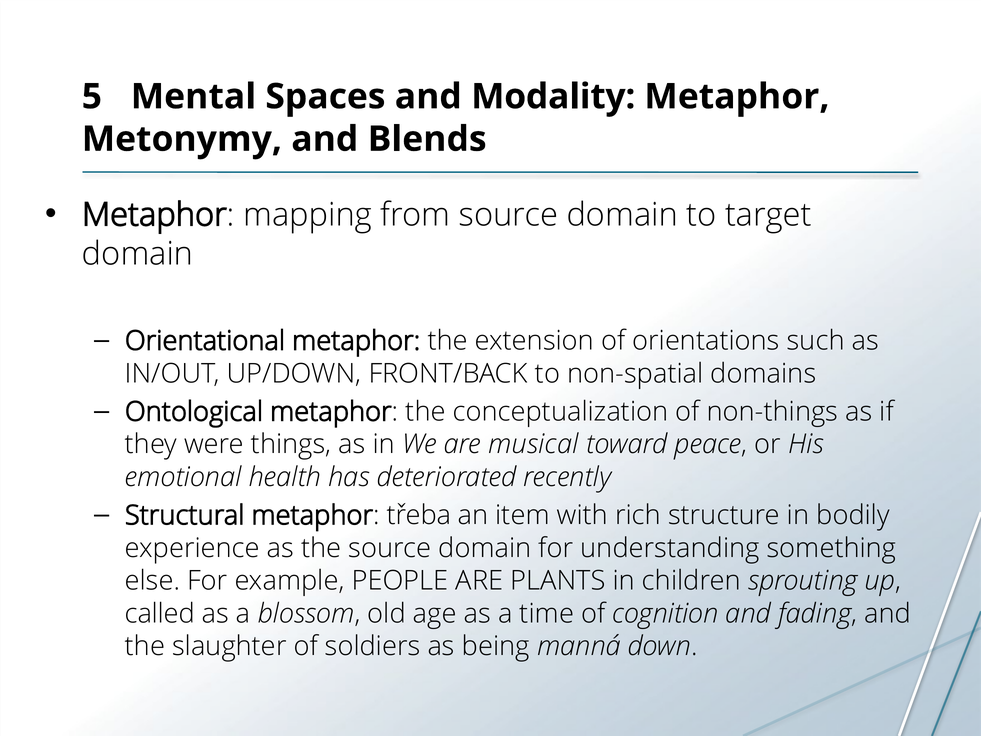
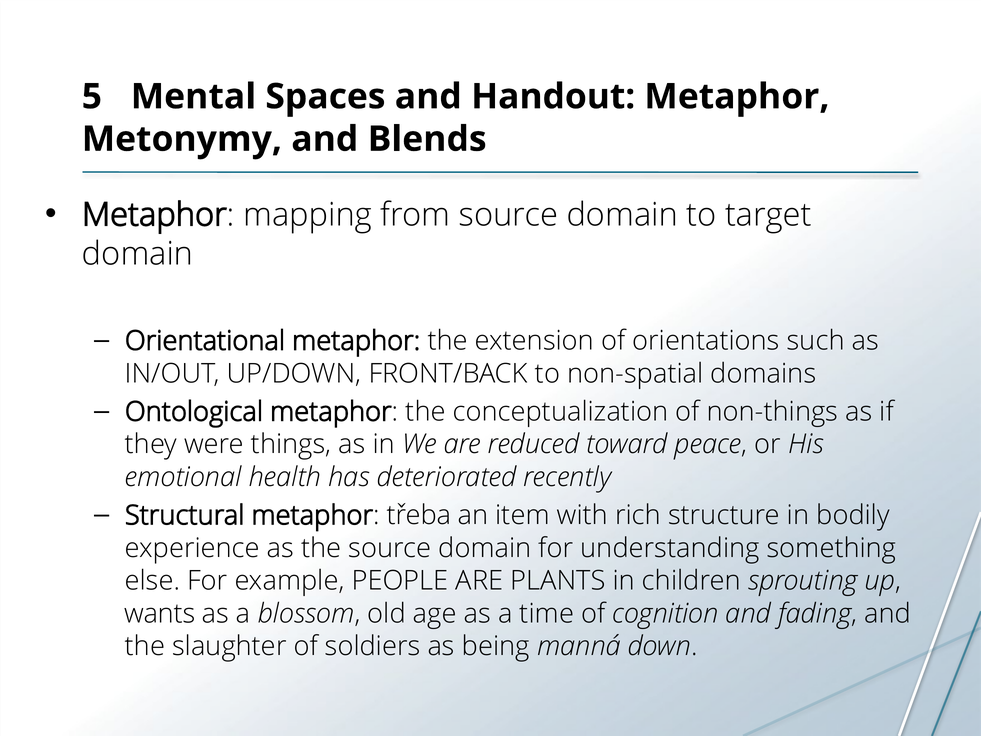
Modality: Modality -> Handout
musical: musical -> reduced
called: called -> wants
